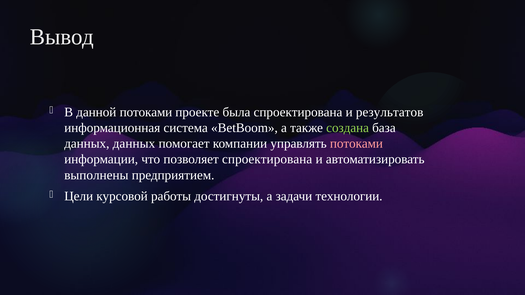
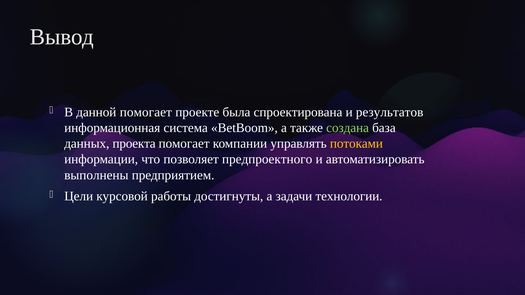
данной потоками: потоками -> помогает
данных данных: данных -> проекта
потоками at (356, 144) colour: pink -> yellow
позволяет спроектирована: спроектирована -> предпроектного
